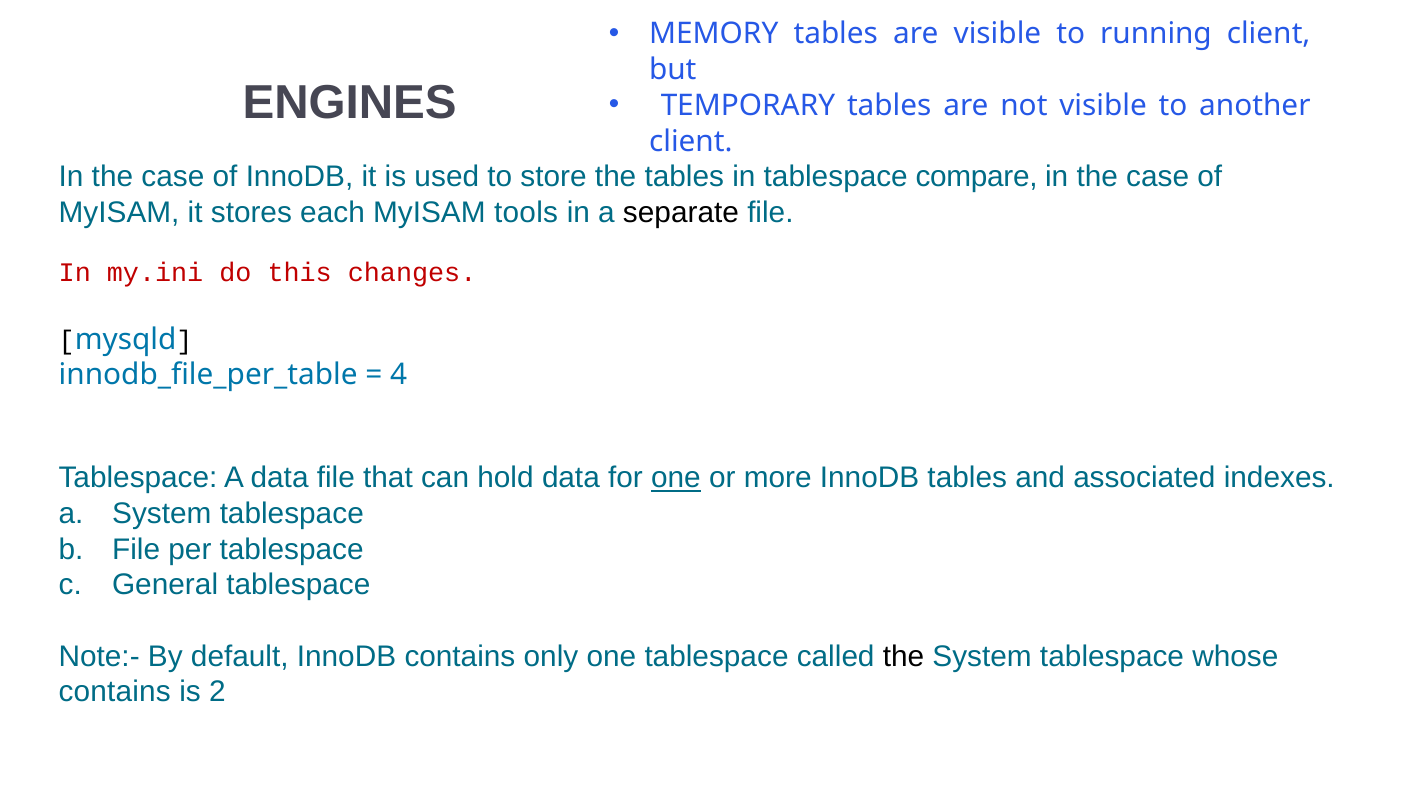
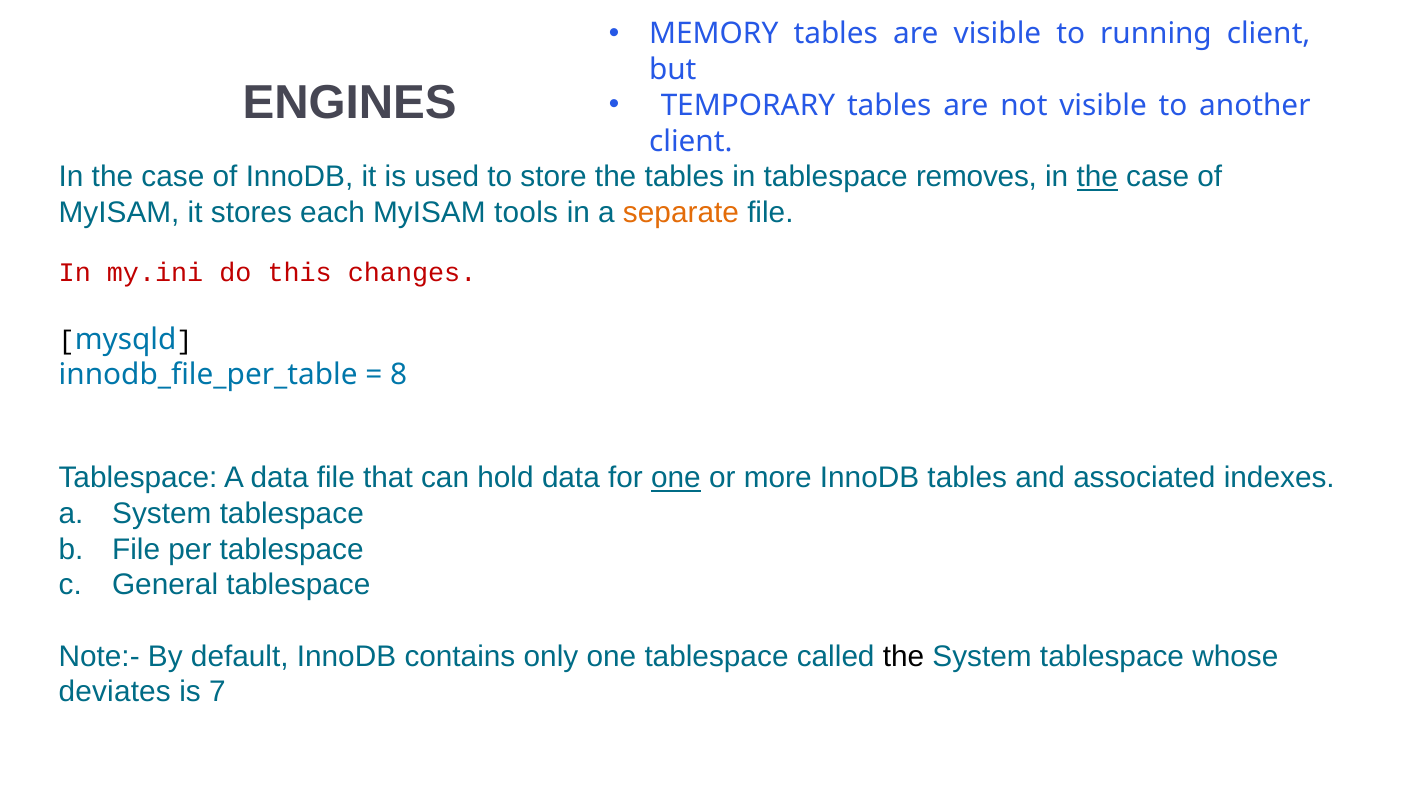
compare: compare -> removes
the at (1097, 177) underline: none -> present
separate colour: black -> orange
4: 4 -> 8
contains at (115, 692): contains -> deviates
2: 2 -> 7
